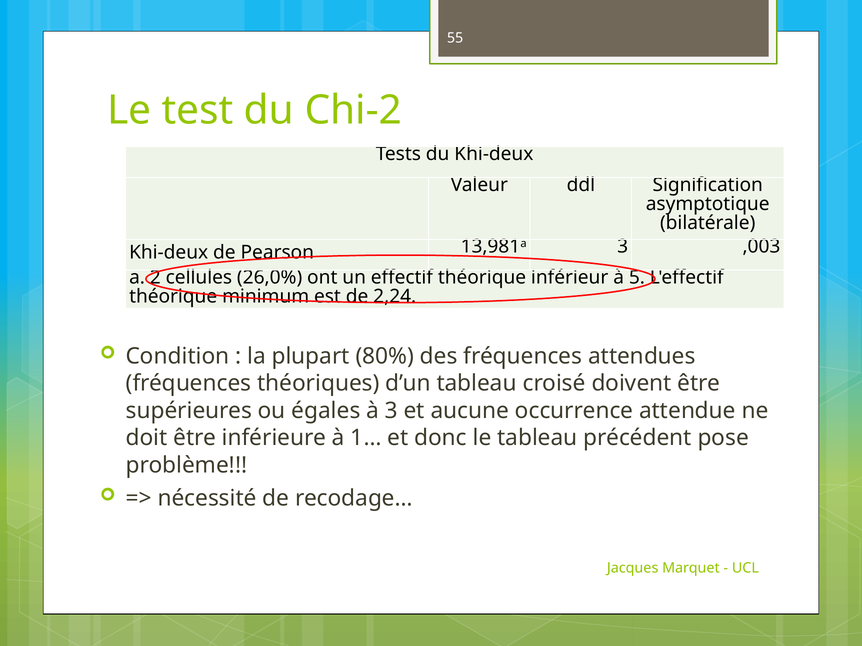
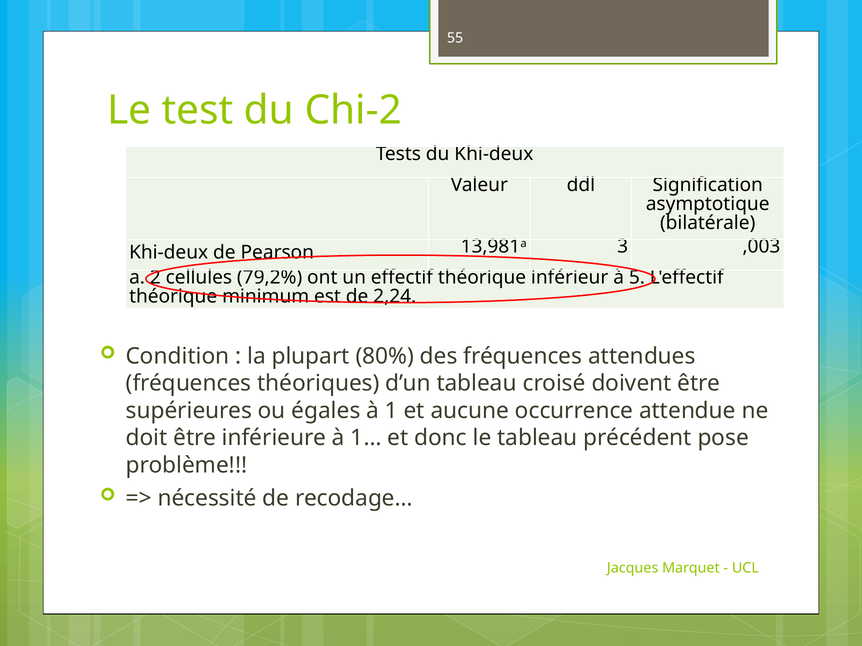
26,0%: 26,0% -> 79,2%
à 3: 3 -> 1
